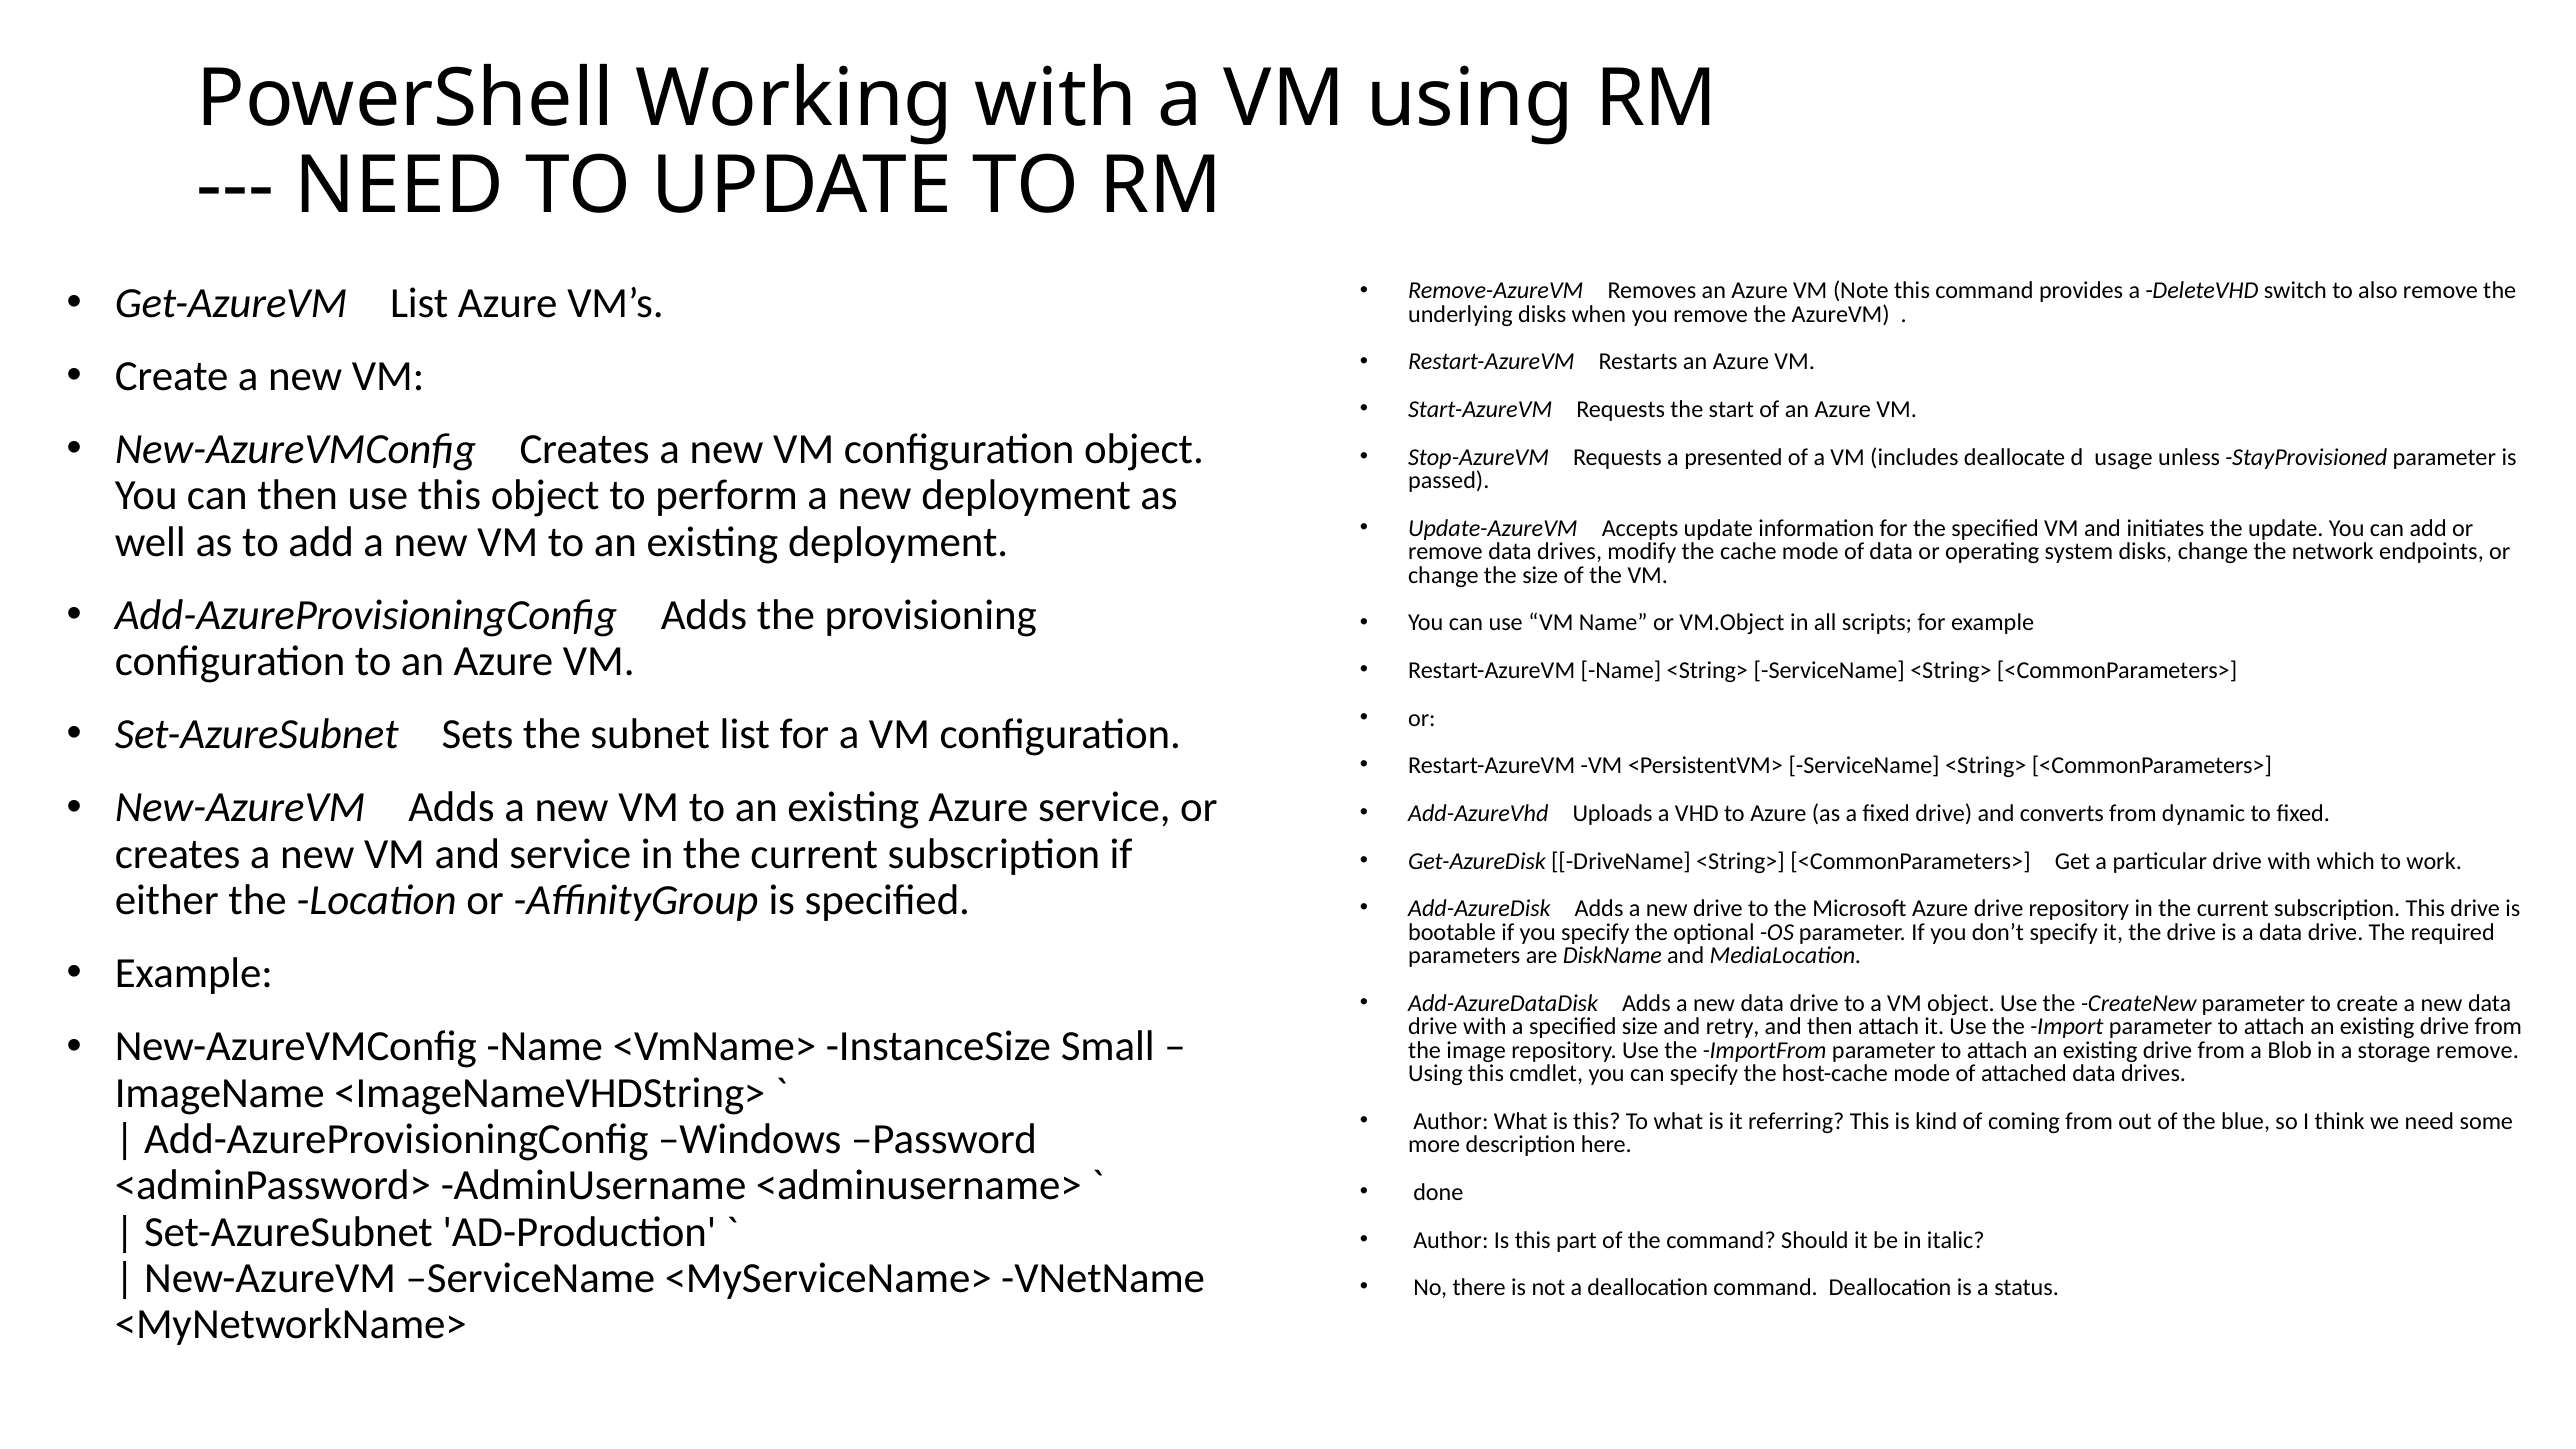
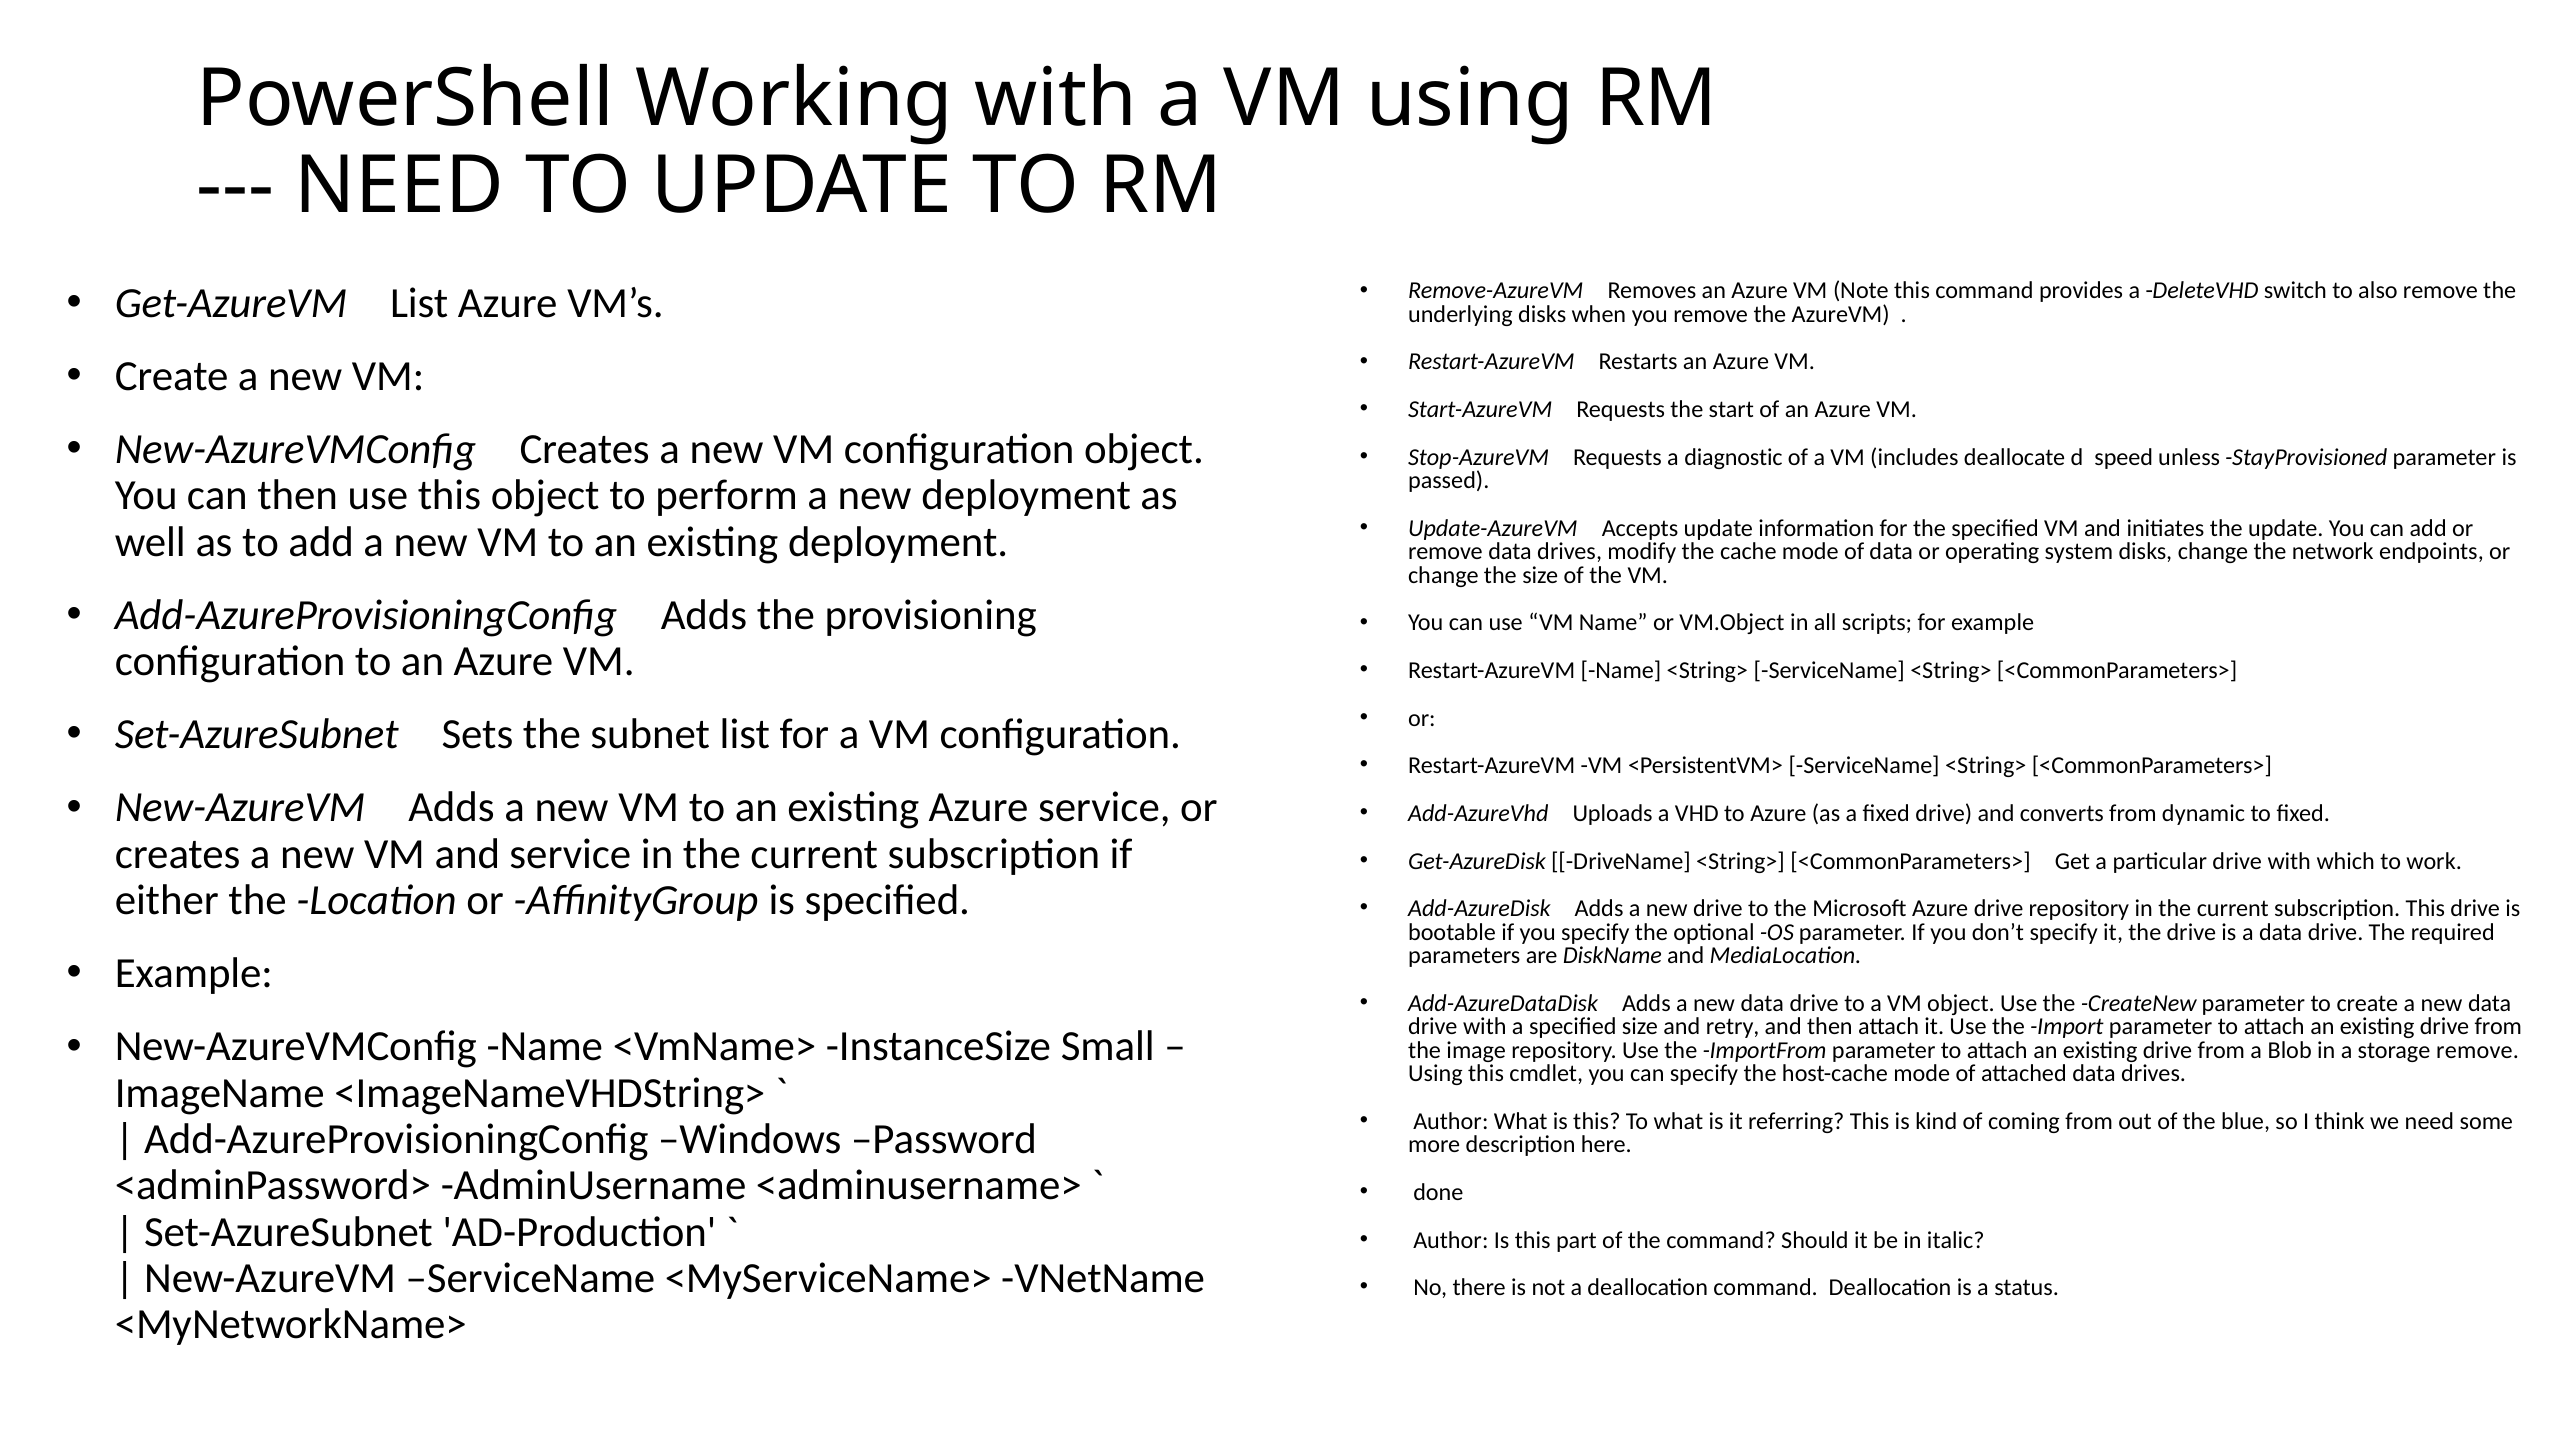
presented: presented -> diagnostic
usage: usage -> speed
